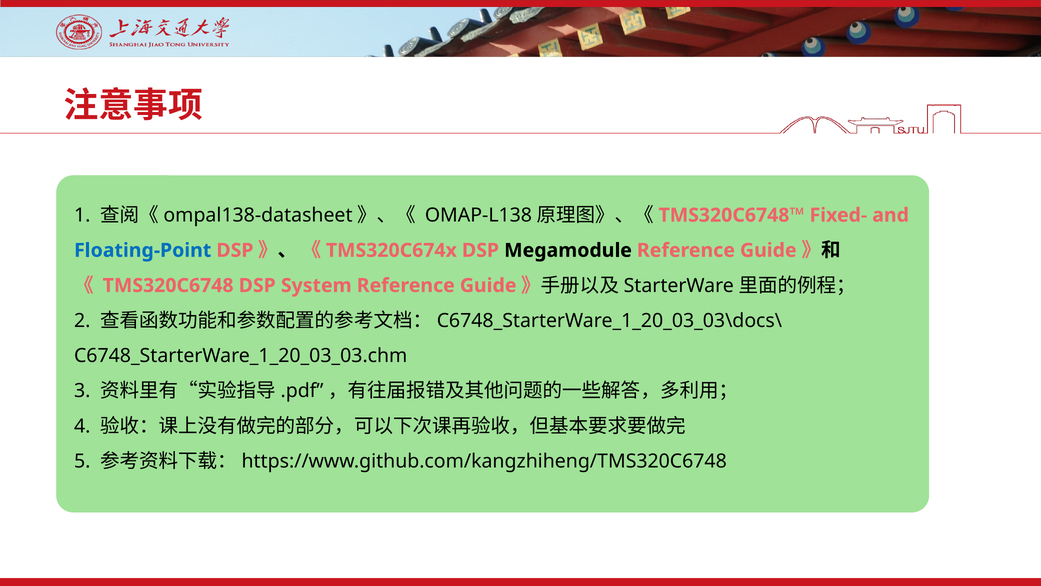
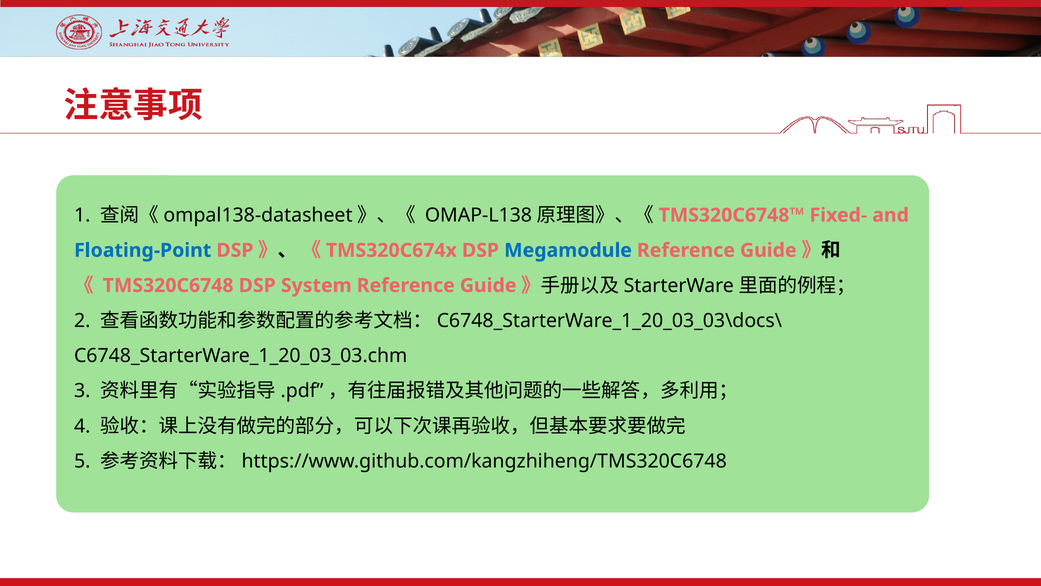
Megamodule colour: black -> blue
